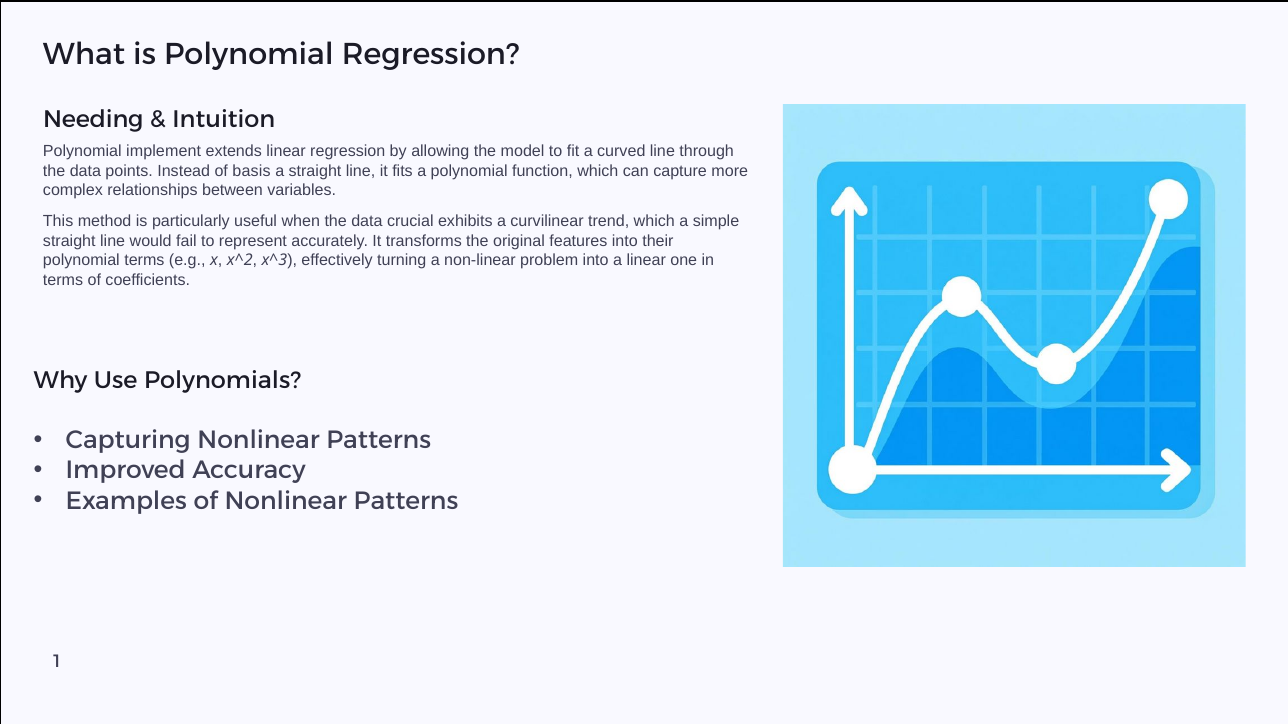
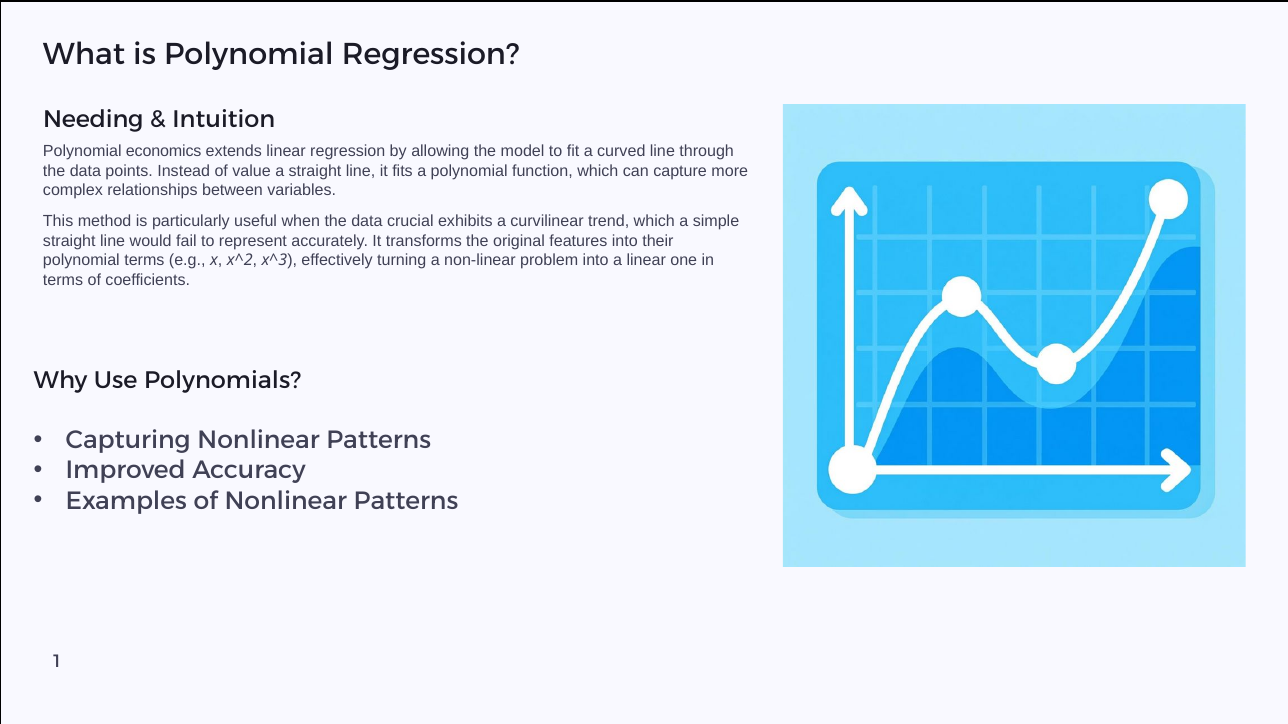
implement: implement -> economics
basis: basis -> value
